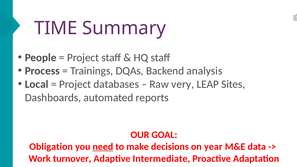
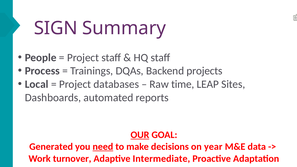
TIME: TIME -> SIGN
analysis: analysis -> projects
very: very -> time
OUR underline: none -> present
Obligation: Obligation -> Generated
